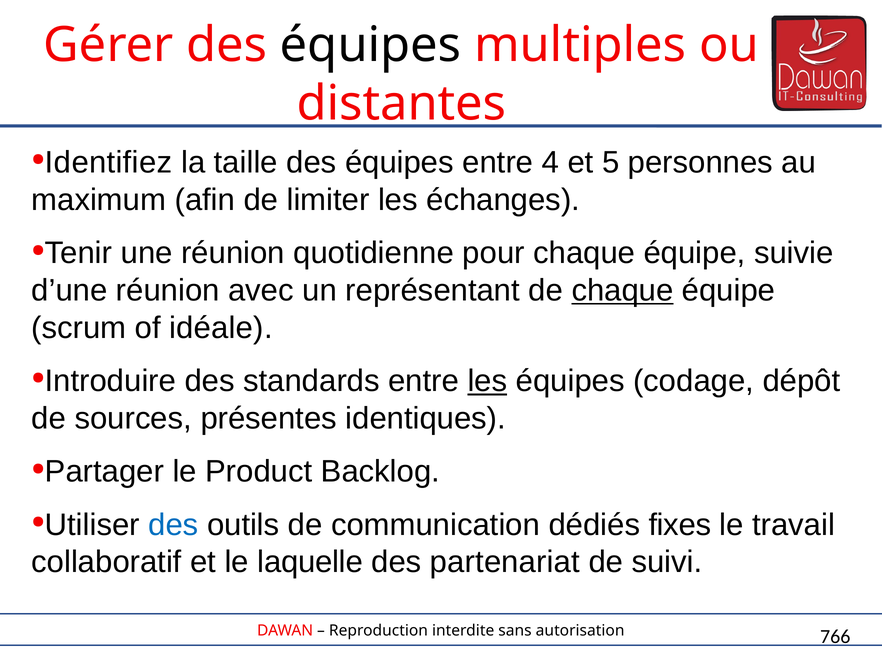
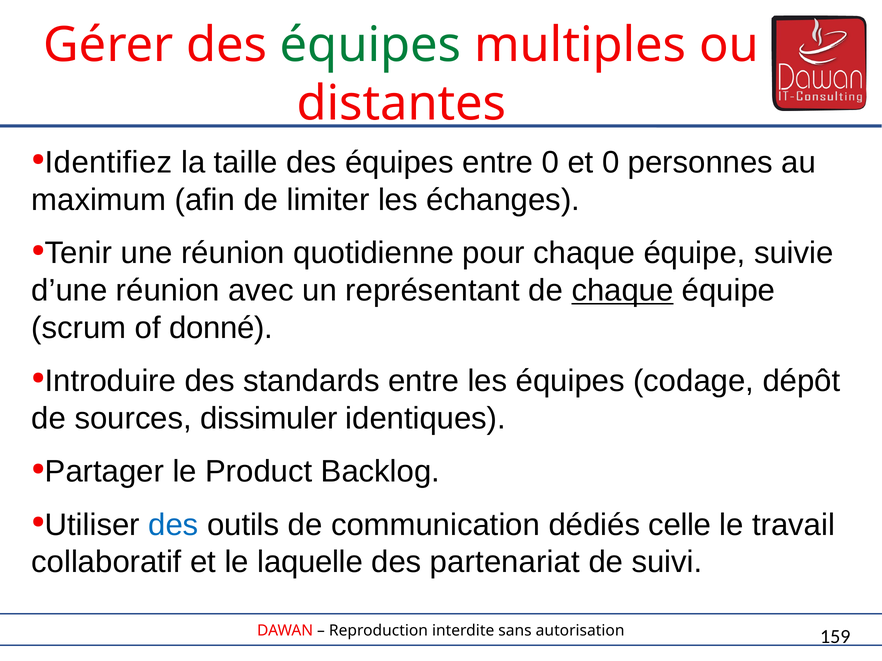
équipes at (371, 45) colour: black -> green
entre 4: 4 -> 0
et 5: 5 -> 0
idéale: idéale -> donné
les at (487, 381) underline: present -> none
présentes: présentes -> dissimuler
fixes: fixes -> celle
766: 766 -> 159
